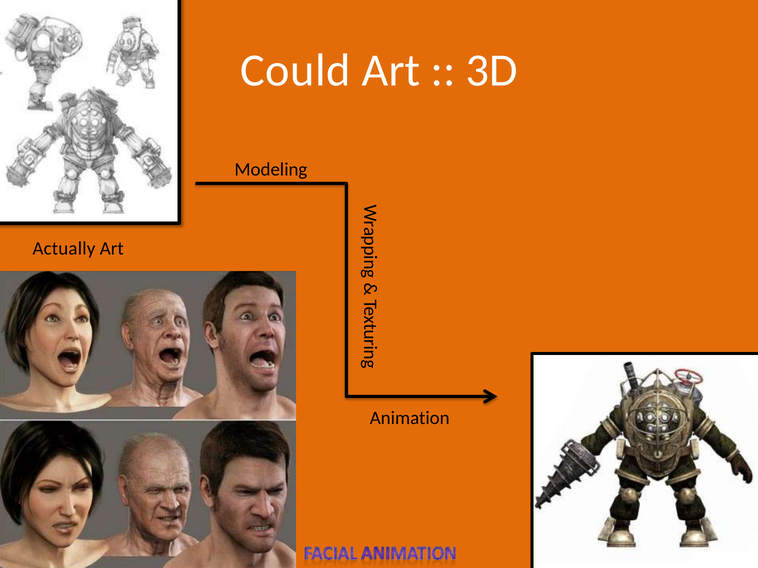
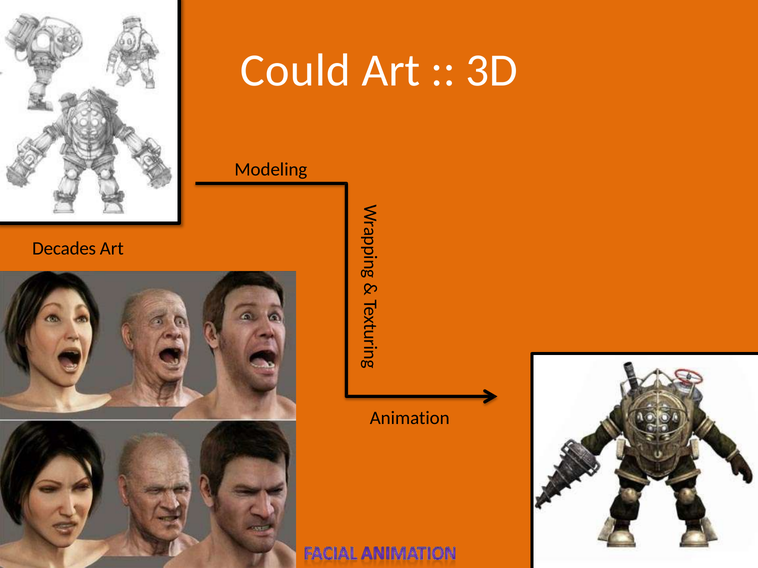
Actually: Actually -> Decades
